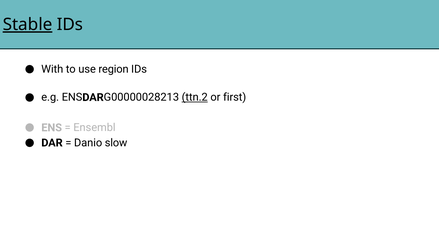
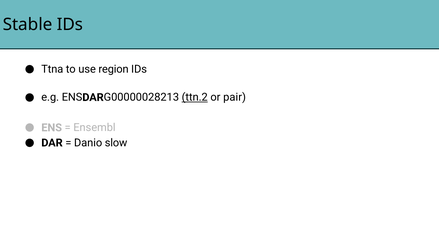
Stable underline: present -> none
With: With -> Ttna
first: first -> pair
